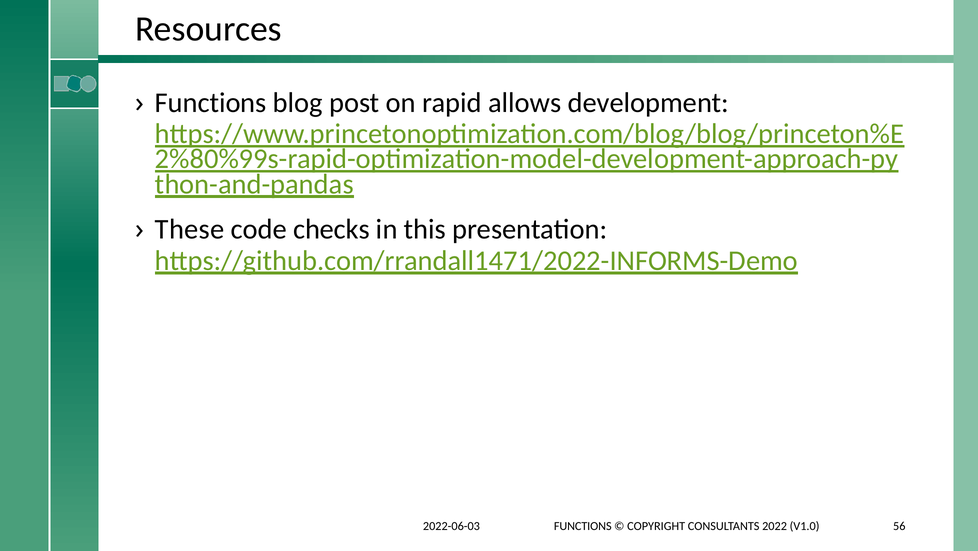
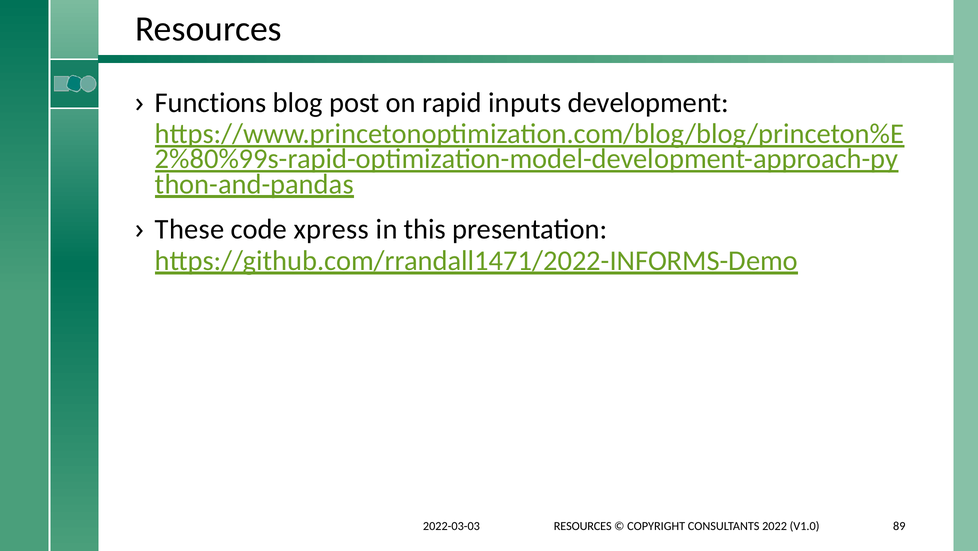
allows: allows -> inputs
checks: checks -> xpress
FUNCTIONS at (583, 525): FUNCTIONS -> RESOURCES
56: 56 -> 89
2022-06-03: 2022-06-03 -> 2022-03-03
